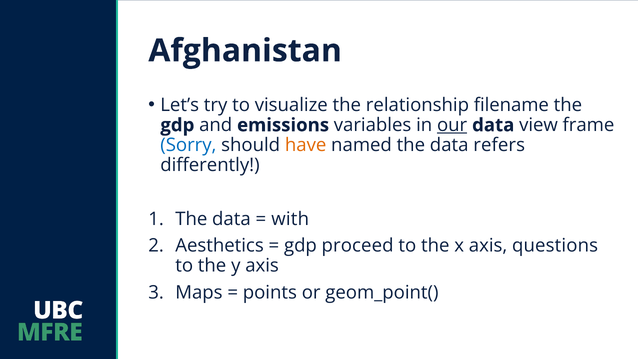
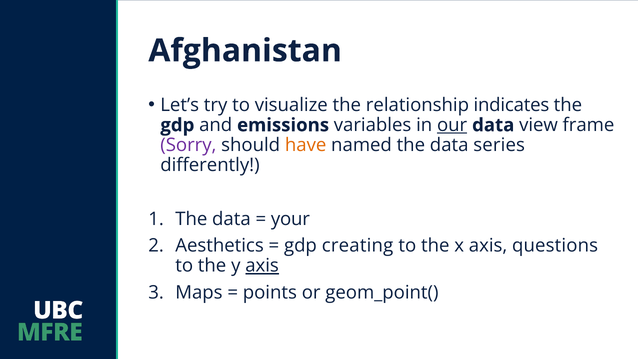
filename: filename -> indicates
Sorry colour: blue -> purple
refers: refers -> series
with: with -> your
proceed: proceed -> creating
axis at (262, 266) underline: none -> present
